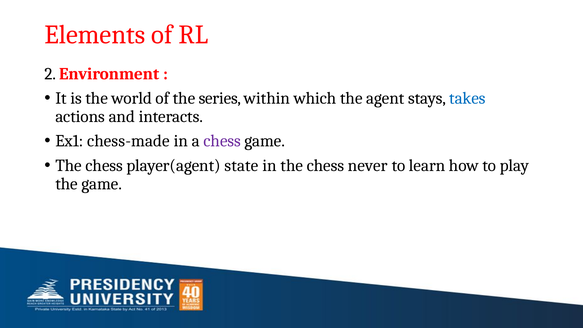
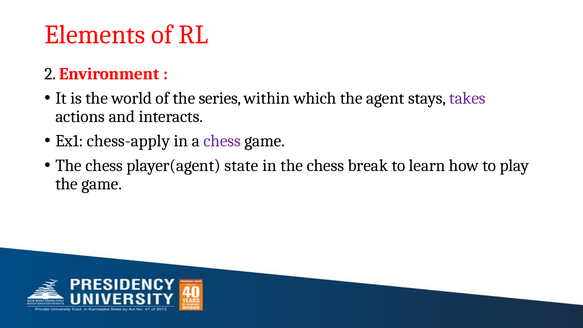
takes colour: blue -> purple
chess-made: chess-made -> chess-apply
never: never -> break
